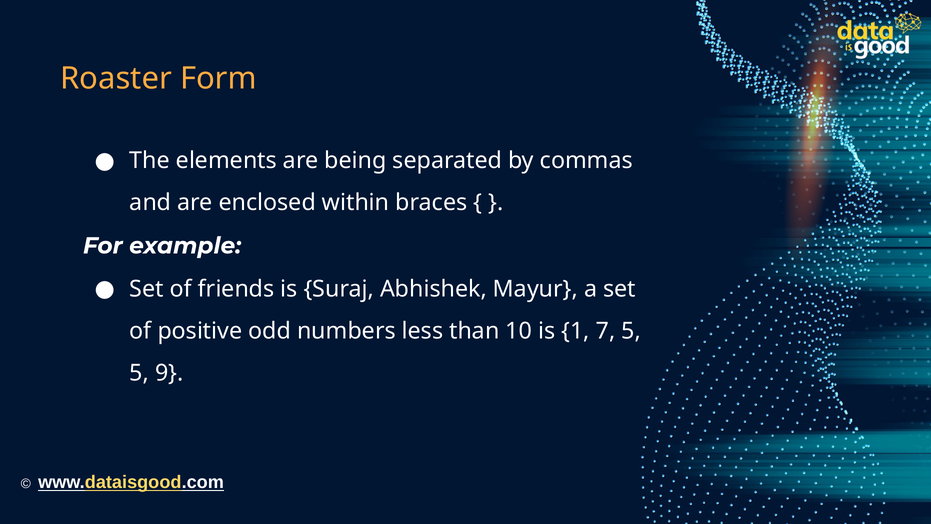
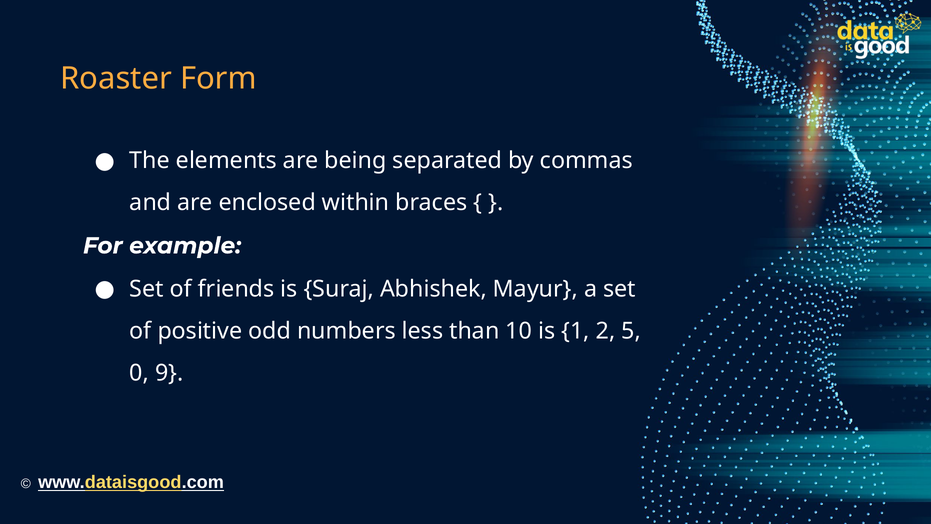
7: 7 -> 2
5 at (139, 373): 5 -> 0
